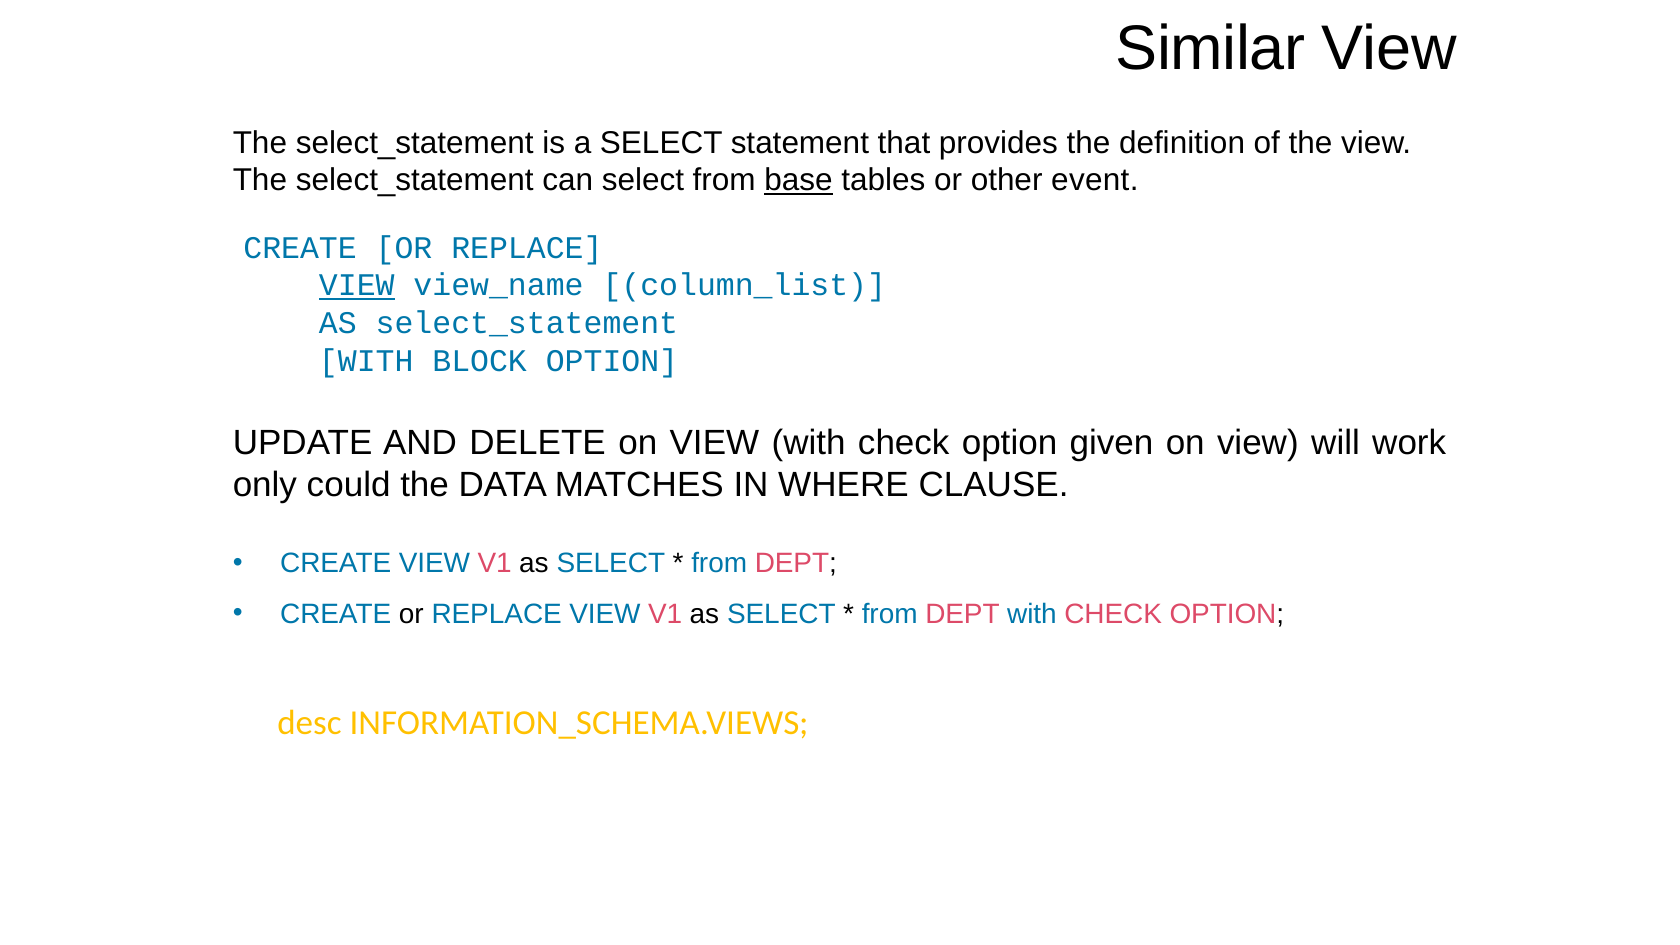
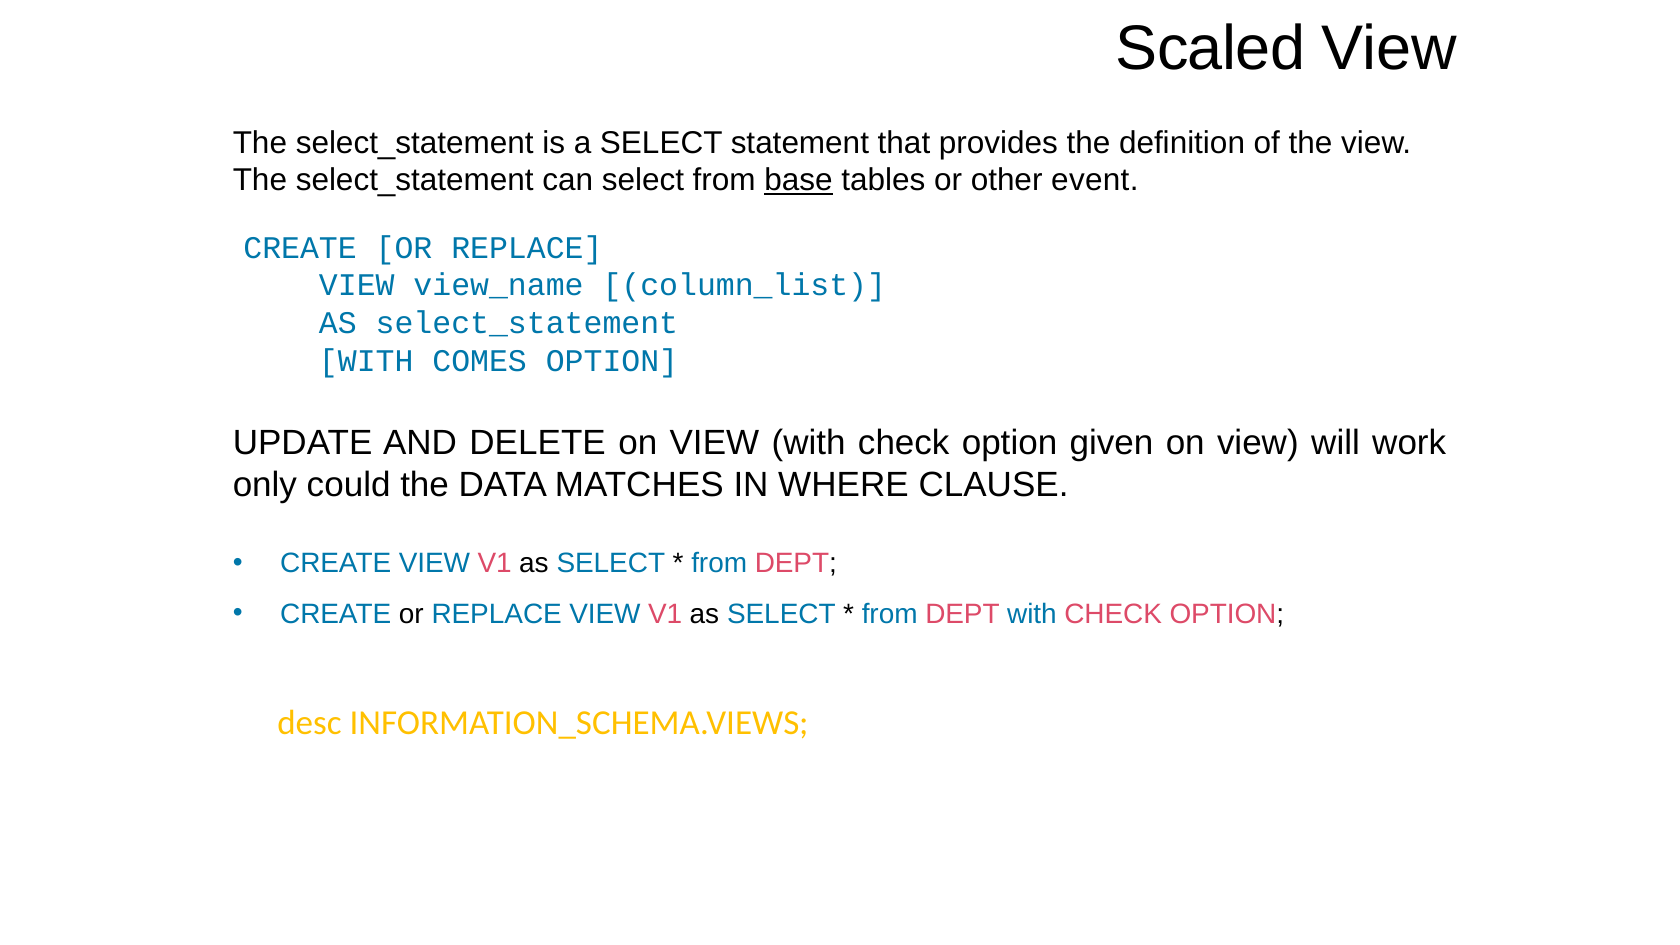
Similar: Similar -> Scaled
VIEW at (357, 286) underline: present -> none
BLOCK: BLOCK -> COMES
